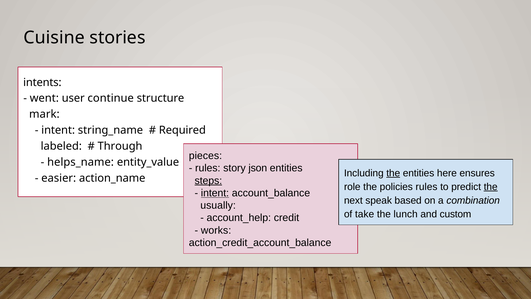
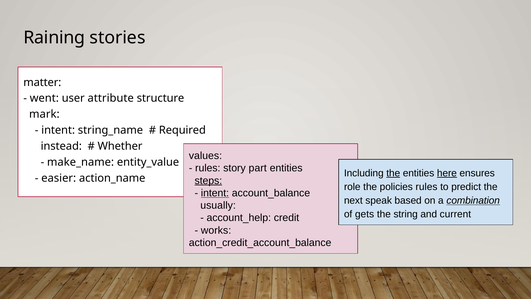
Cuisine: Cuisine -> Raining
intents: intents -> matter
continue: continue -> attribute
labeled: labeled -> instead
Through: Through -> Whether
pieces: pieces -> values
helps_name: helps_name -> make_name
json: json -> part
here underline: none -> present
the at (491, 187) underline: present -> none
combination underline: none -> present
take: take -> gets
lunch: lunch -> string
custom: custom -> current
